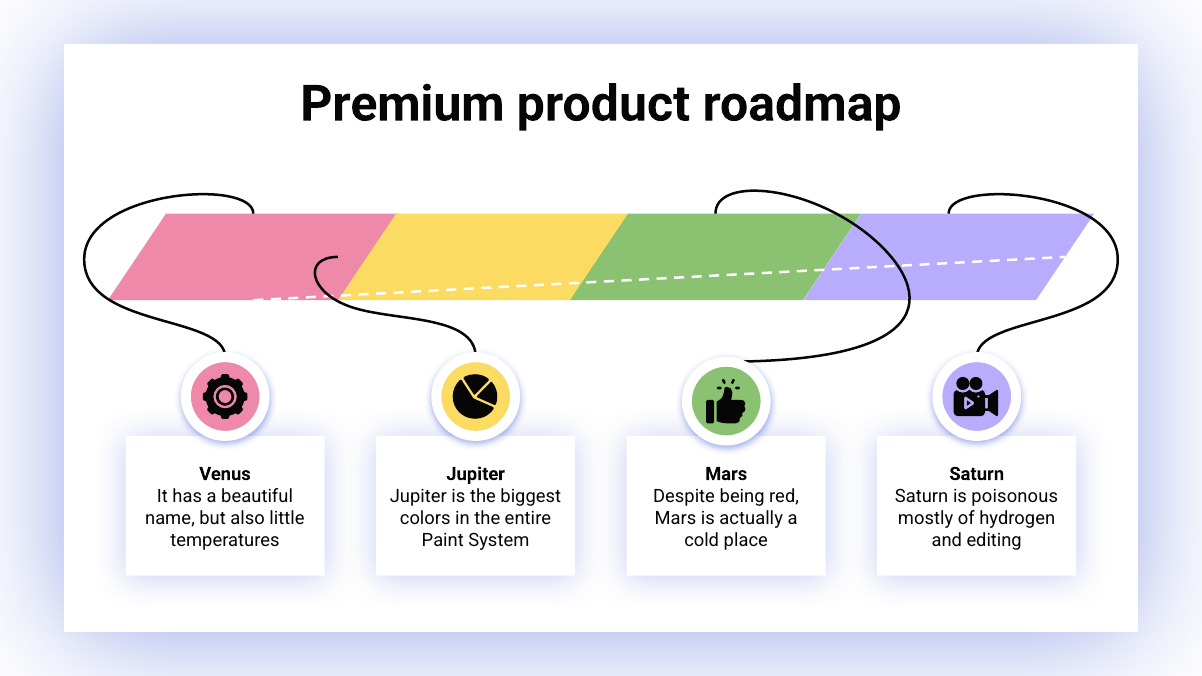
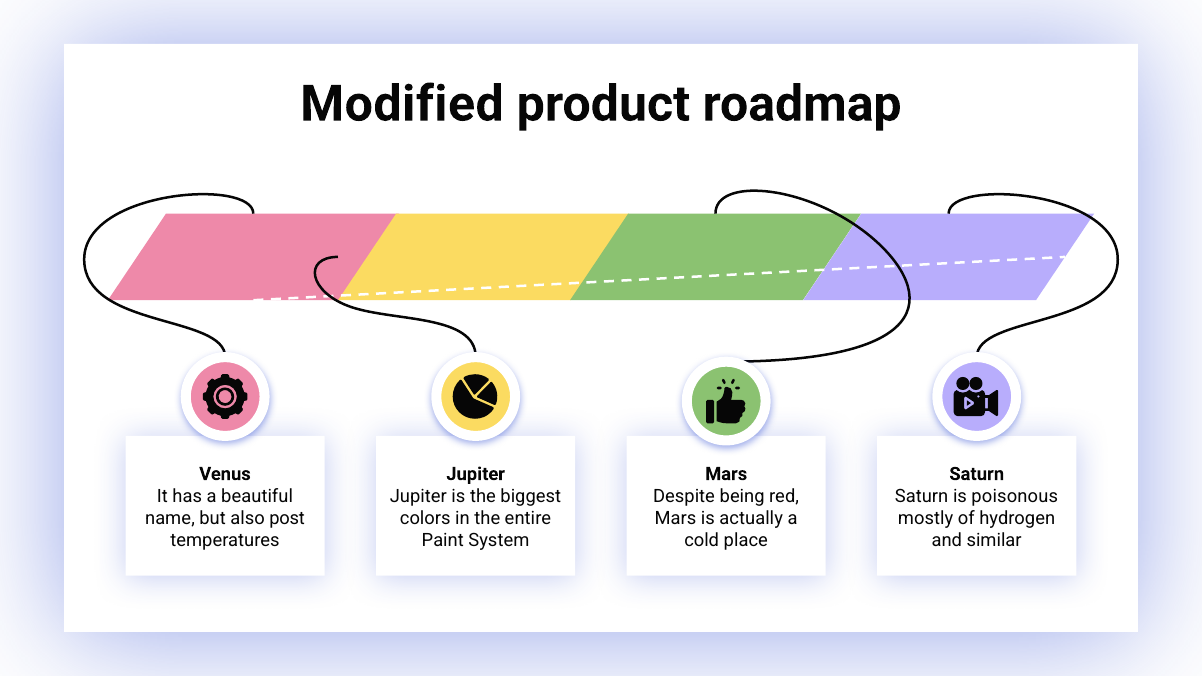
Premium: Premium -> Modified
little: little -> post
editing: editing -> similar
